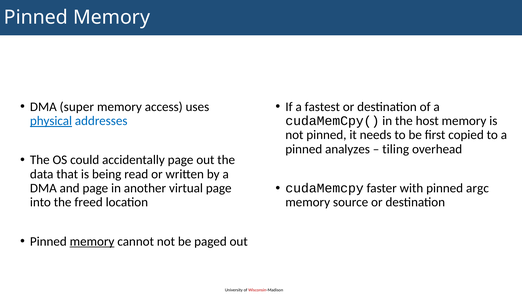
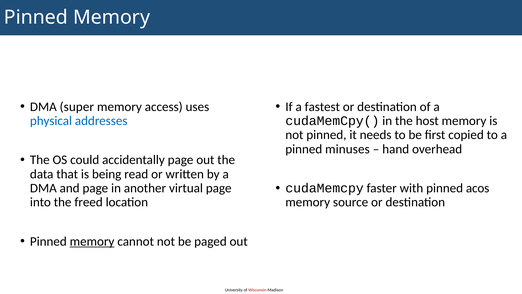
physical underline: present -> none
analyzes: analyzes -> minuses
tiling: tiling -> hand
argc: argc -> acos
